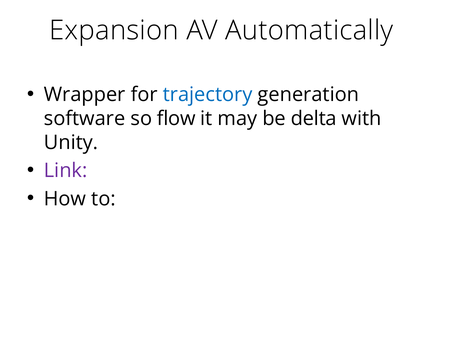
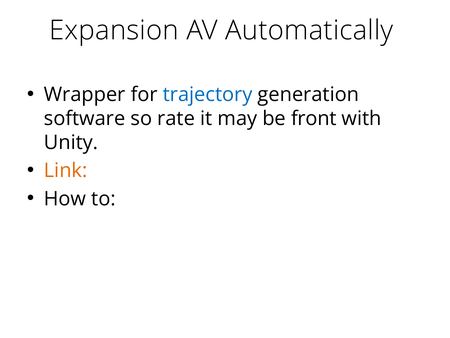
flow: flow -> rate
delta: delta -> front
Link colour: purple -> orange
